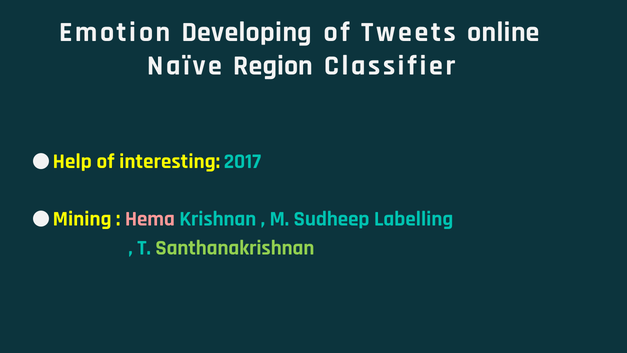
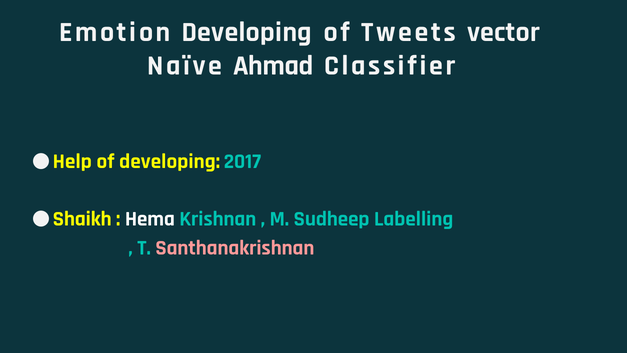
online: online -> vector
Region: Region -> Ahmad
of interesting: interesting -> developing
Mining: Mining -> Shaikh
Hema colour: pink -> white
Santhanakrishnan colour: light green -> pink
